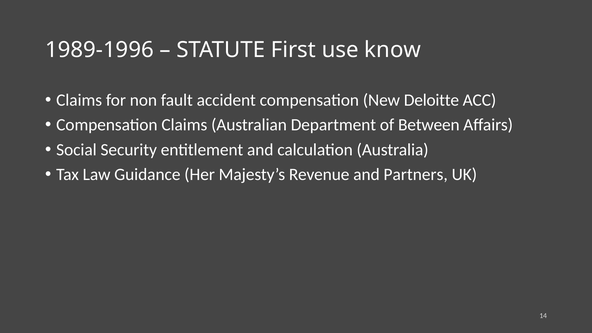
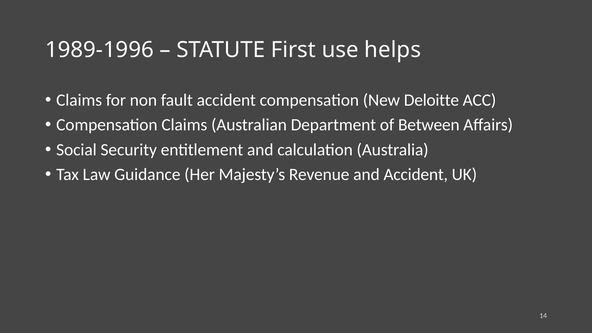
know: know -> helps
and Partners: Partners -> Accident
